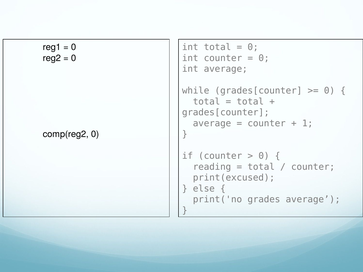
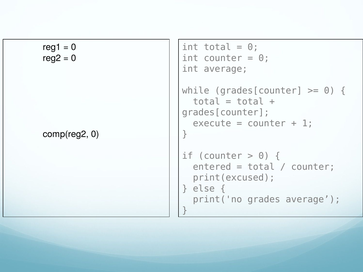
average at (212, 123): average -> execute
reading: reading -> entered
